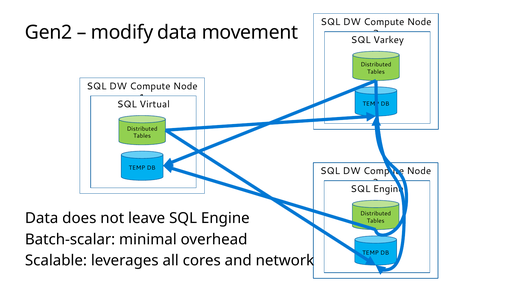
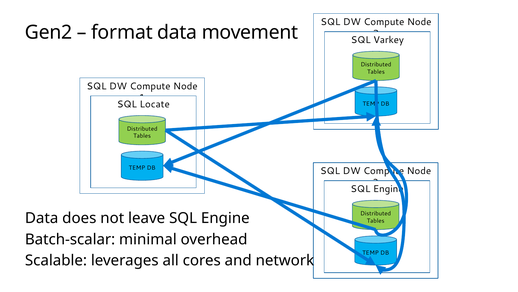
modify: modify -> format
Virtual: Virtual -> Locate
